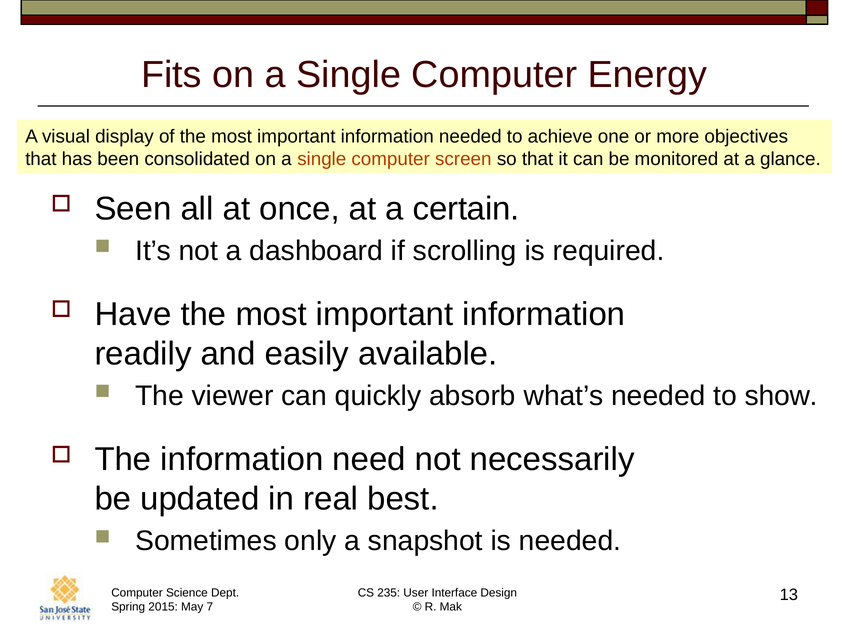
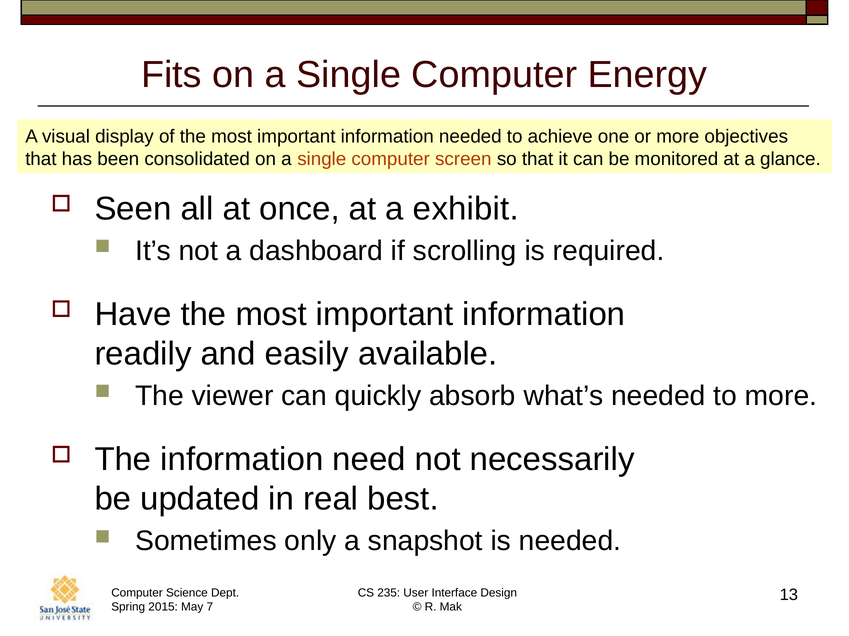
certain: certain -> exhibit
to show: show -> more
